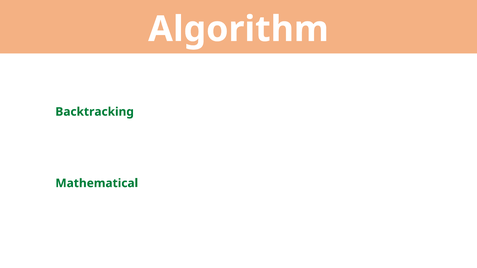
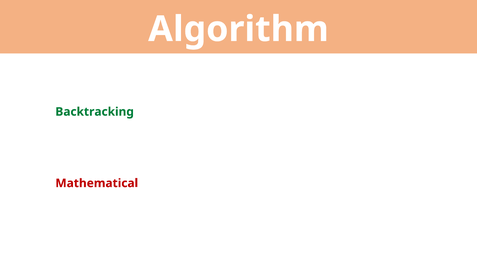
Mathematical colour: green -> red
